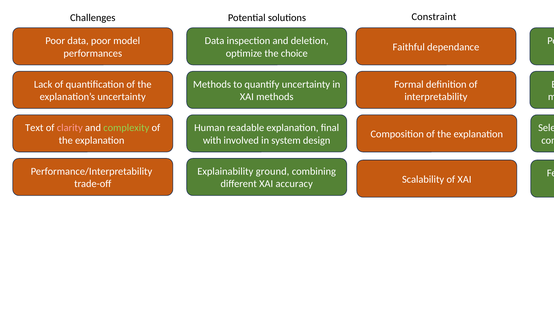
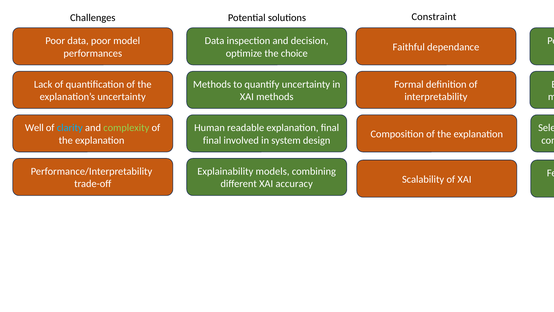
deletion: deletion -> decision
Text: Text -> Well
clarity colour: pink -> light blue
with at (212, 140): with -> final
ground: ground -> models
